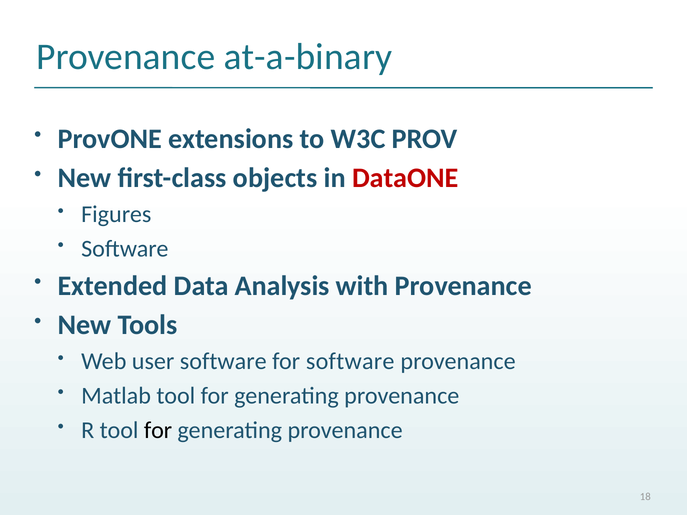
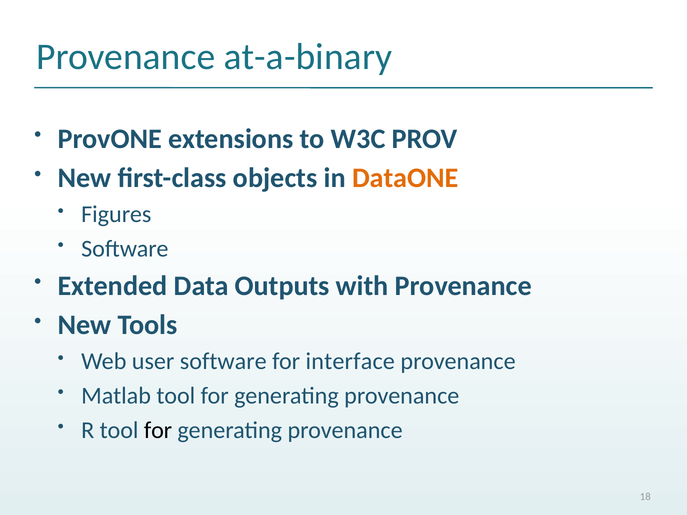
DataONE colour: red -> orange
Analysis: Analysis -> Outputs
for software: software -> interface
